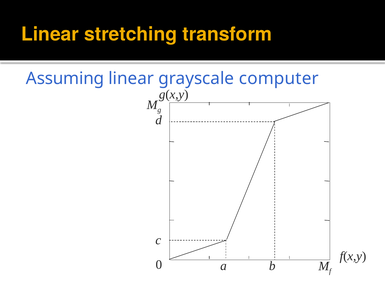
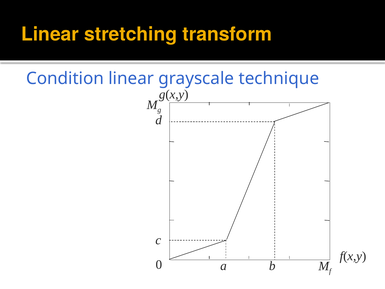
Assuming: Assuming -> Condition
computer: computer -> technique
